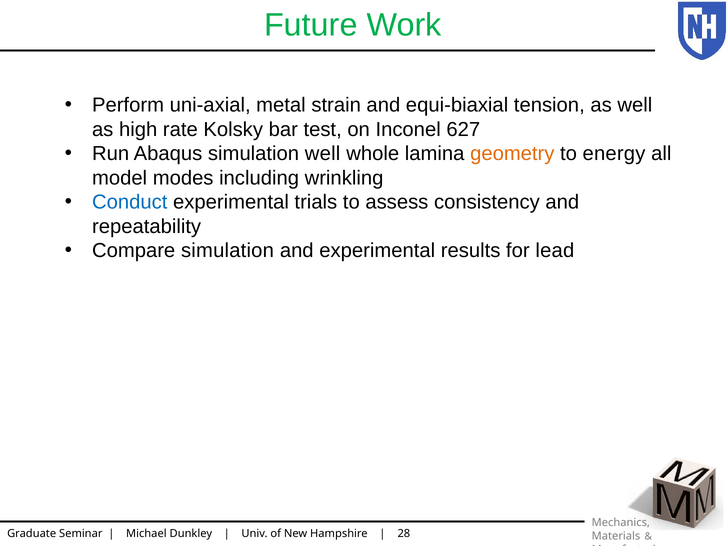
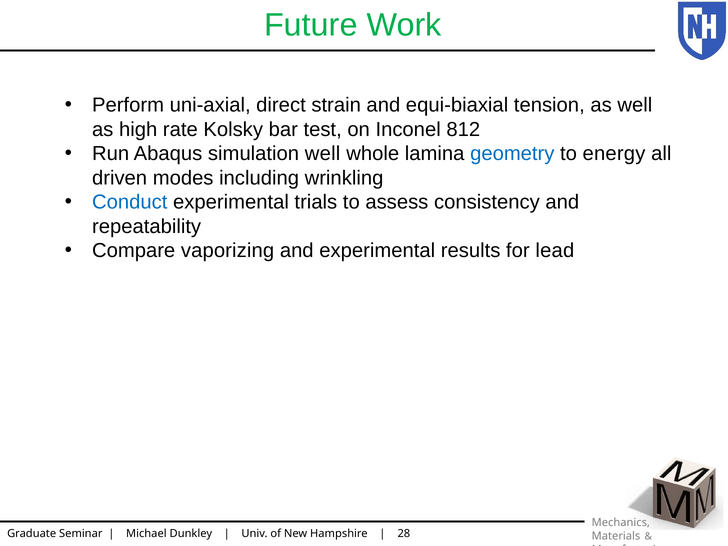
metal: metal -> direct
627: 627 -> 812
geometry colour: orange -> blue
model: model -> driven
Compare simulation: simulation -> vaporizing
